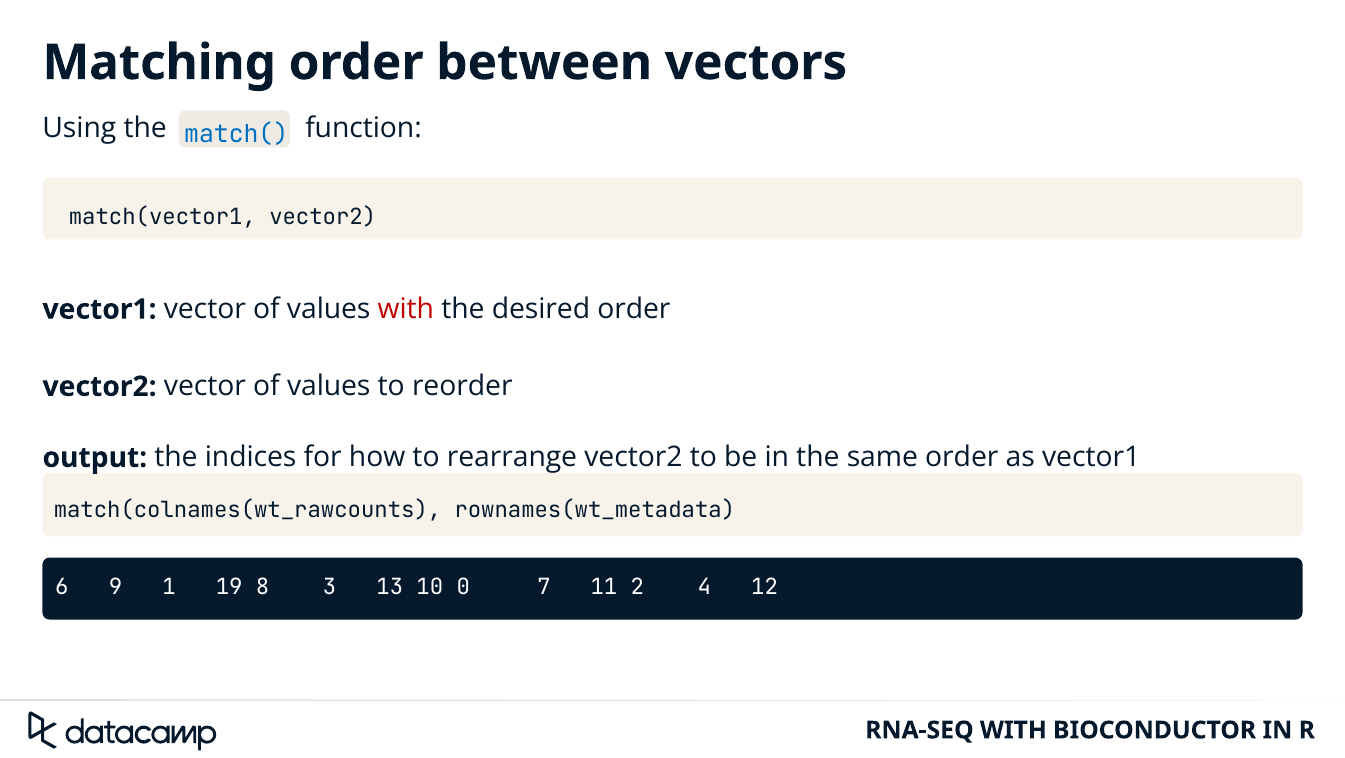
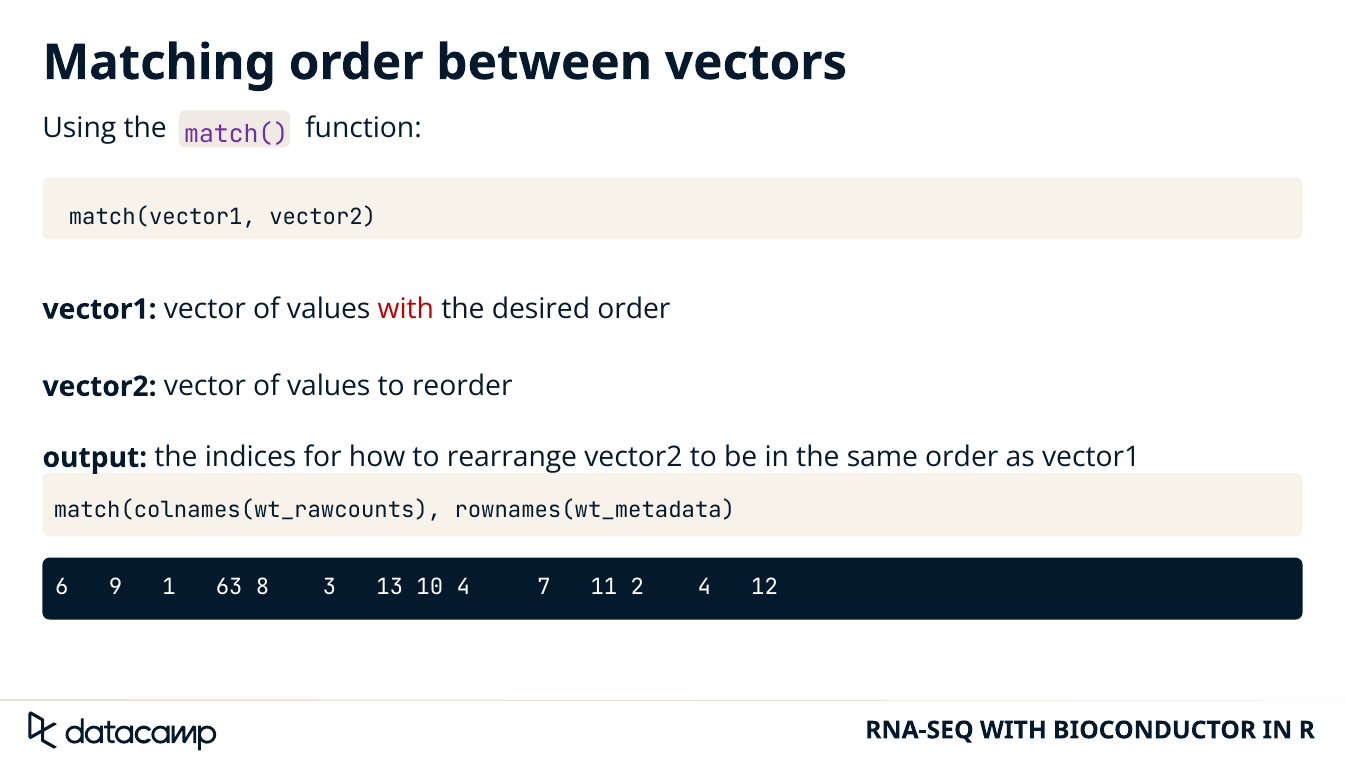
match( colour: blue -> purple
19: 19 -> 63
10 0: 0 -> 4
